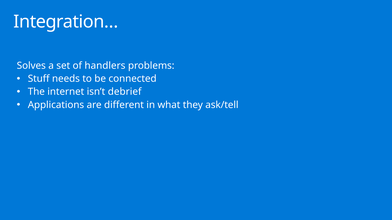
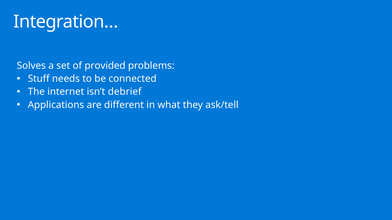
handlers: handlers -> provided
